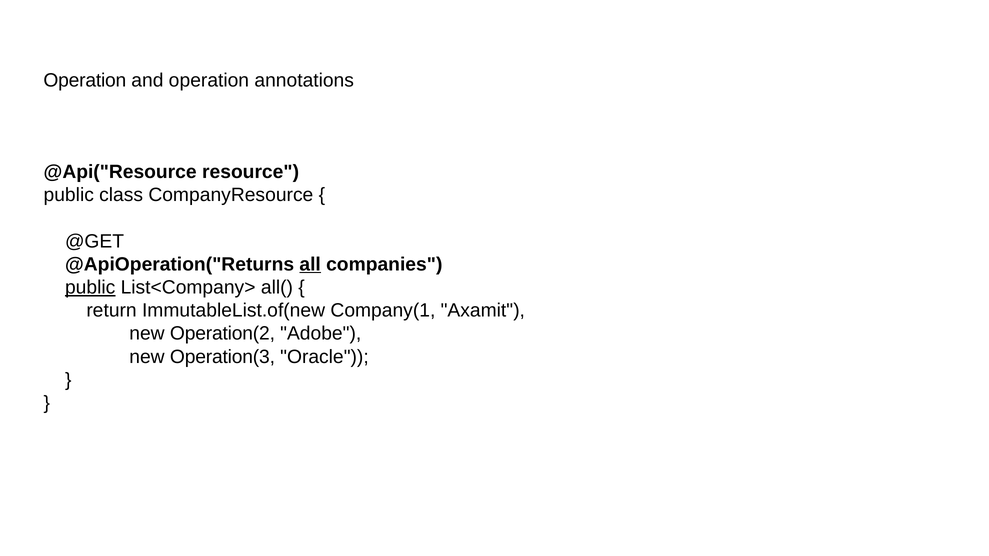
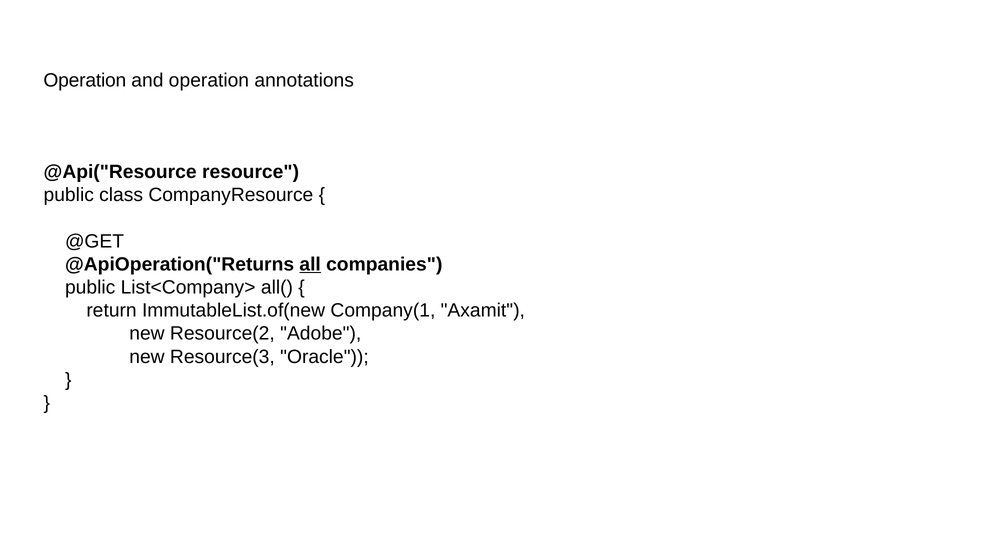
public at (90, 288) underline: present -> none
Operation(2: Operation(2 -> Resource(2
Operation(3: Operation(3 -> Resource(3
